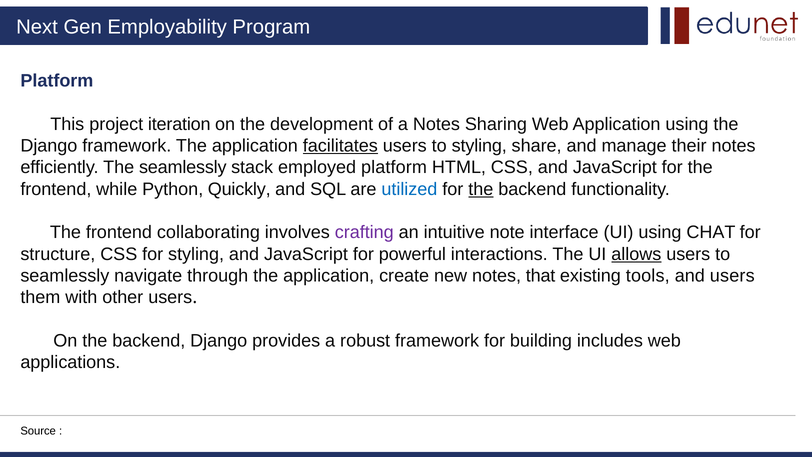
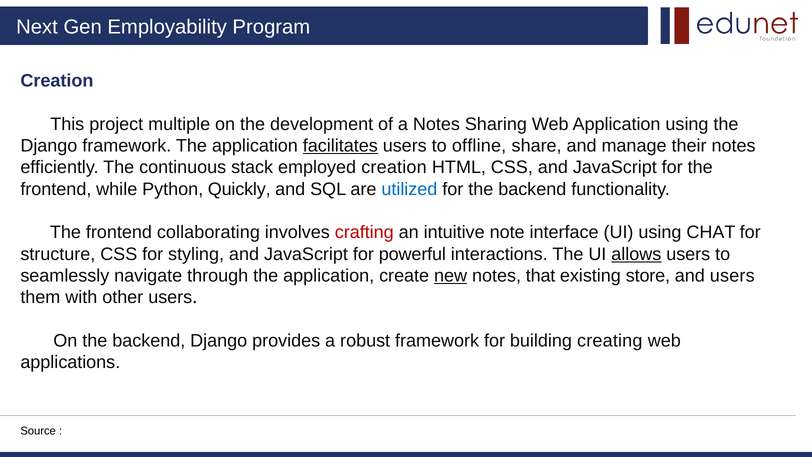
Platform at (57, 81): Platform -> Creation
iteration: iteration -> multiple
to styling: styling -> offline
The seamlessly: seamlessly -> continuous
employed platform: platform -> creation
the at (481, 189) underline: present -> none
crafting colour: purple -> red
new underline: none -> present
tools: tools -> store
includes: includes -> creating
